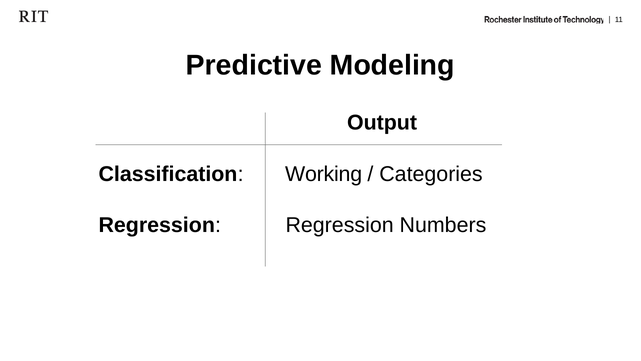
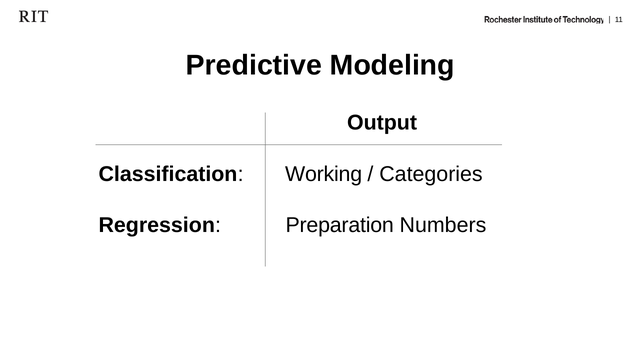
Regression at (340, 225): Regression -> Preparation
